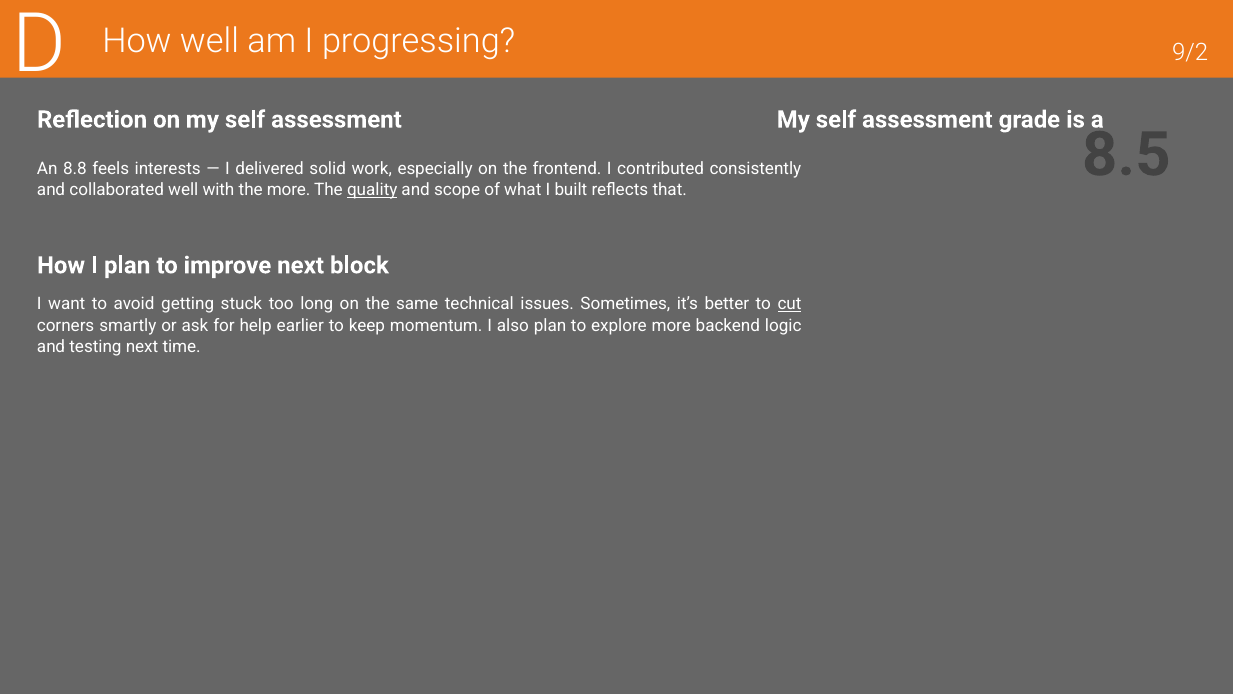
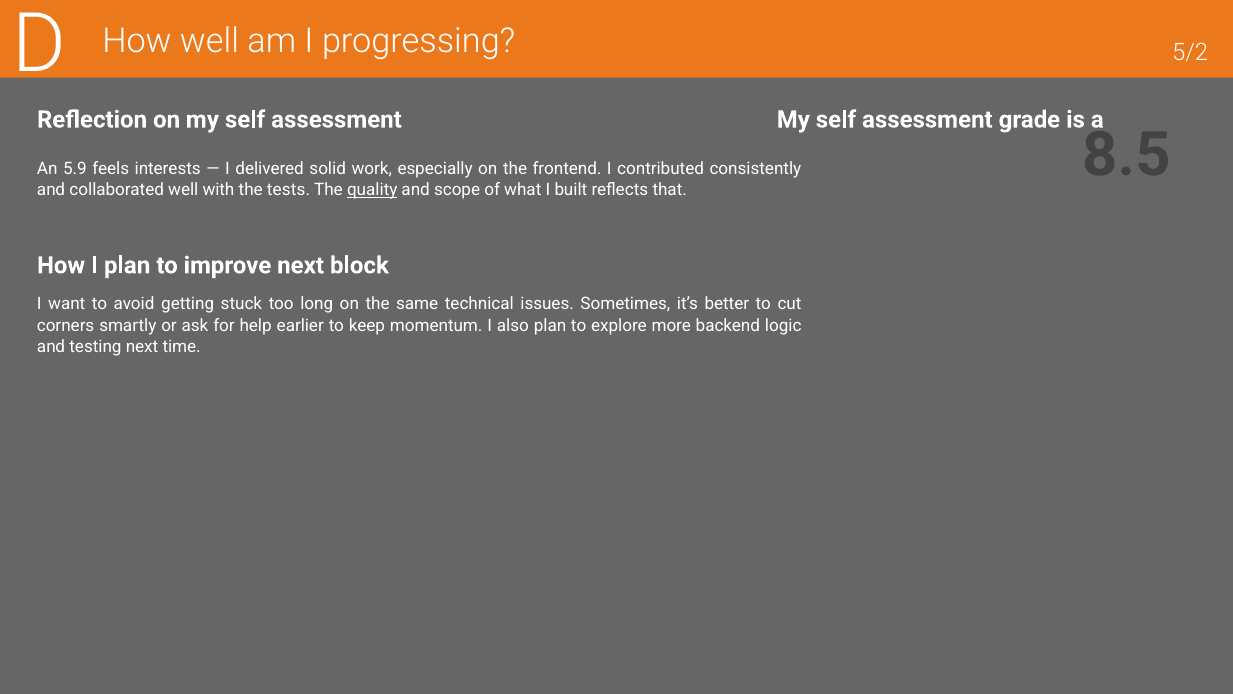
9/2: 9/2 -> 5/2
8.8: 8.8 -> 5.9
the more: more -> tests
cut underline: present -> none
